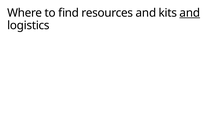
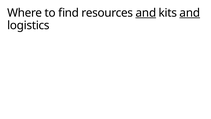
and at (146, 13) underline: none -> present
